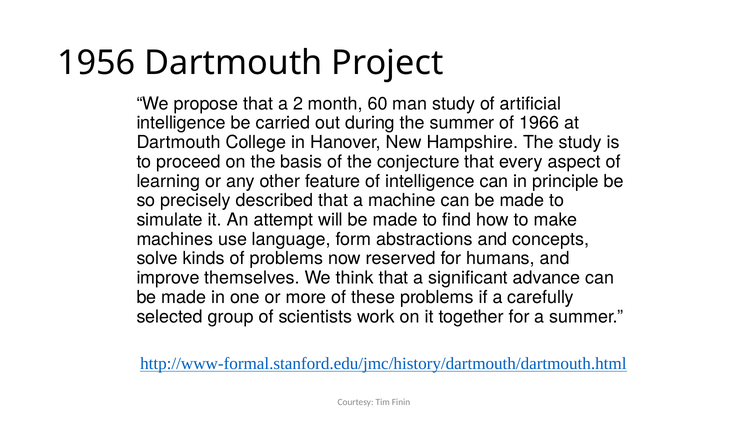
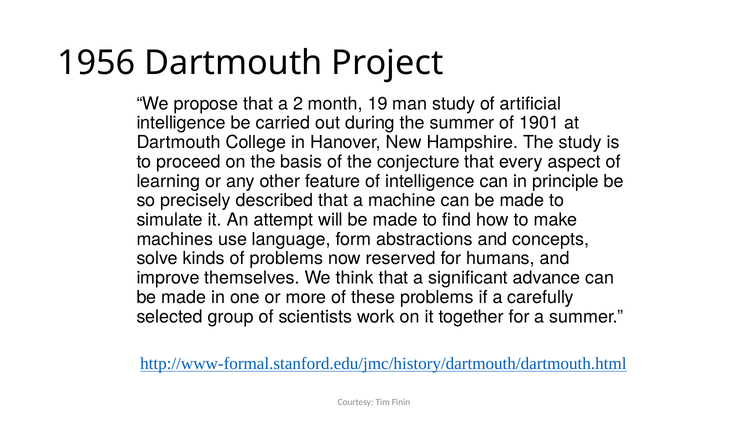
60: 60 -> 19
1966: 1966 -> 1901
